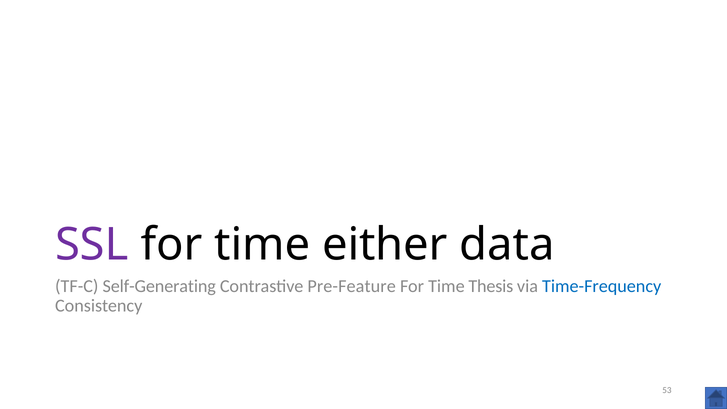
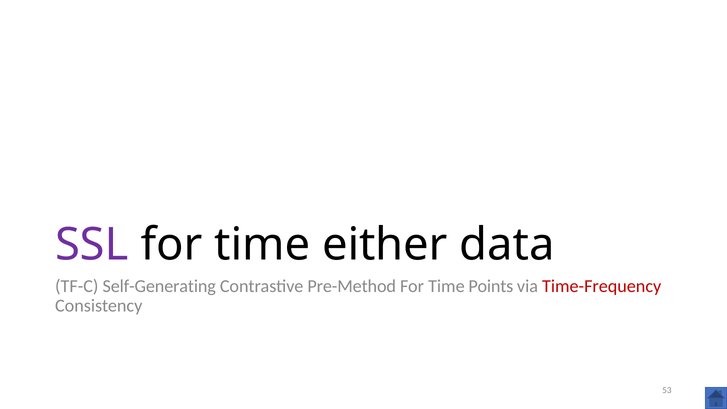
Pre-Feature: Pre-Feature -> Pre-Method
Thesis: Thesis -> Points
Time-Frequency colour: blue -> red
